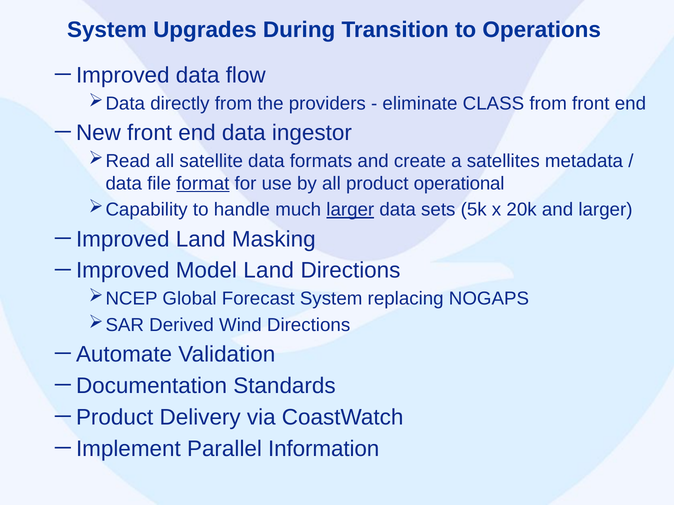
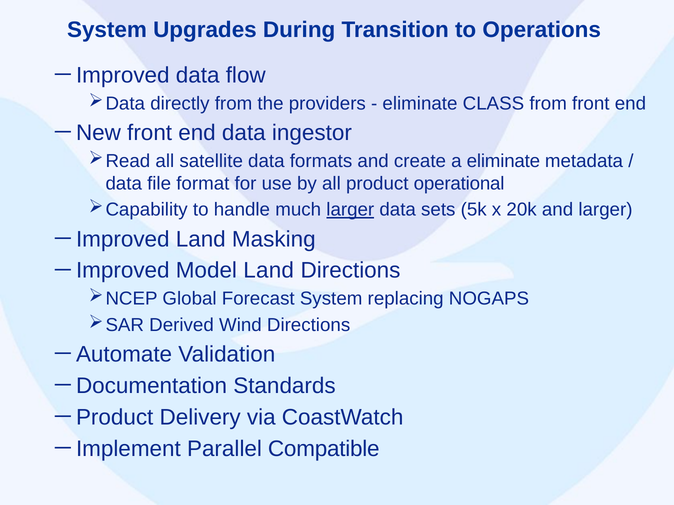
a satellites: satellites -> eliminate
format underline: present -> none
Information: Information -> Compatible
